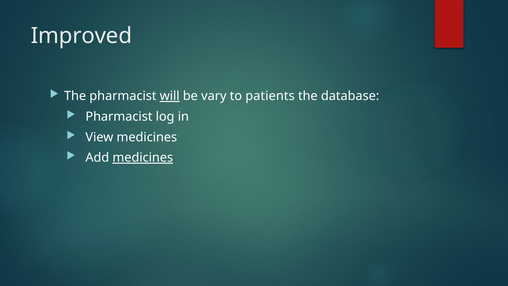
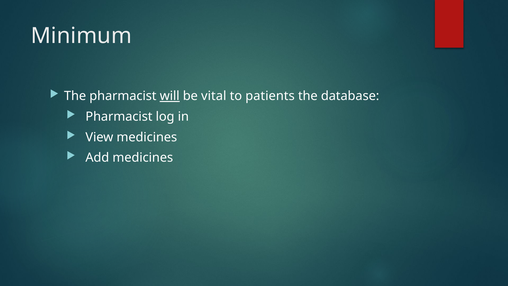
Improved: Improved -> Minimum
vary: vary -> vital
medicines at (143, 158) underline: present -> none
